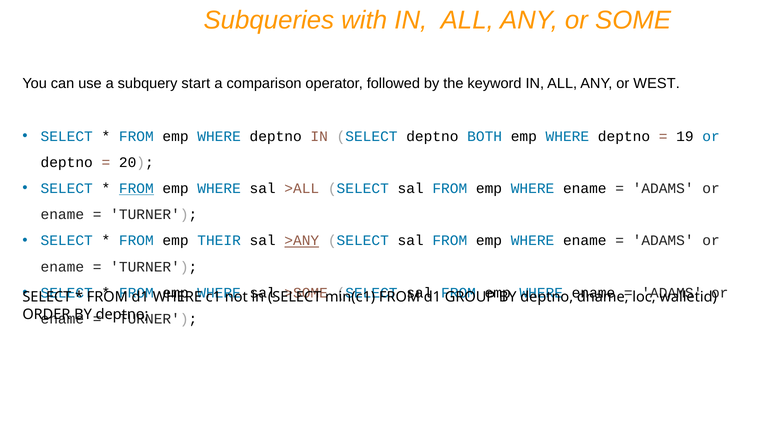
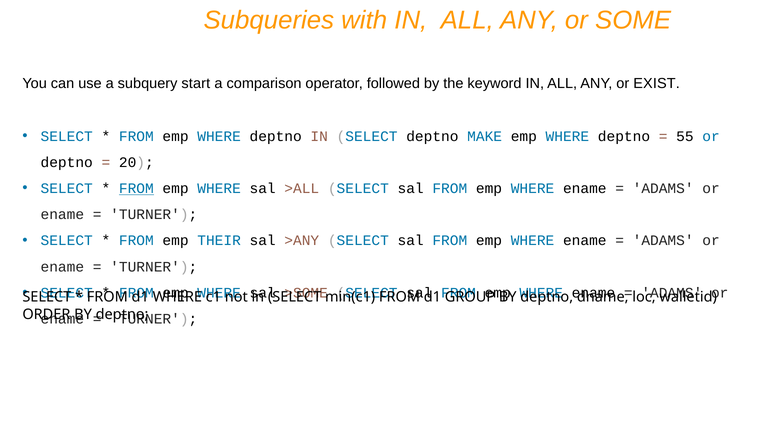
WEST: WEST -> EXIST
BOTH: BOTH -> MAKE
19: 19 -> 55
>ANY underline: present -> none
